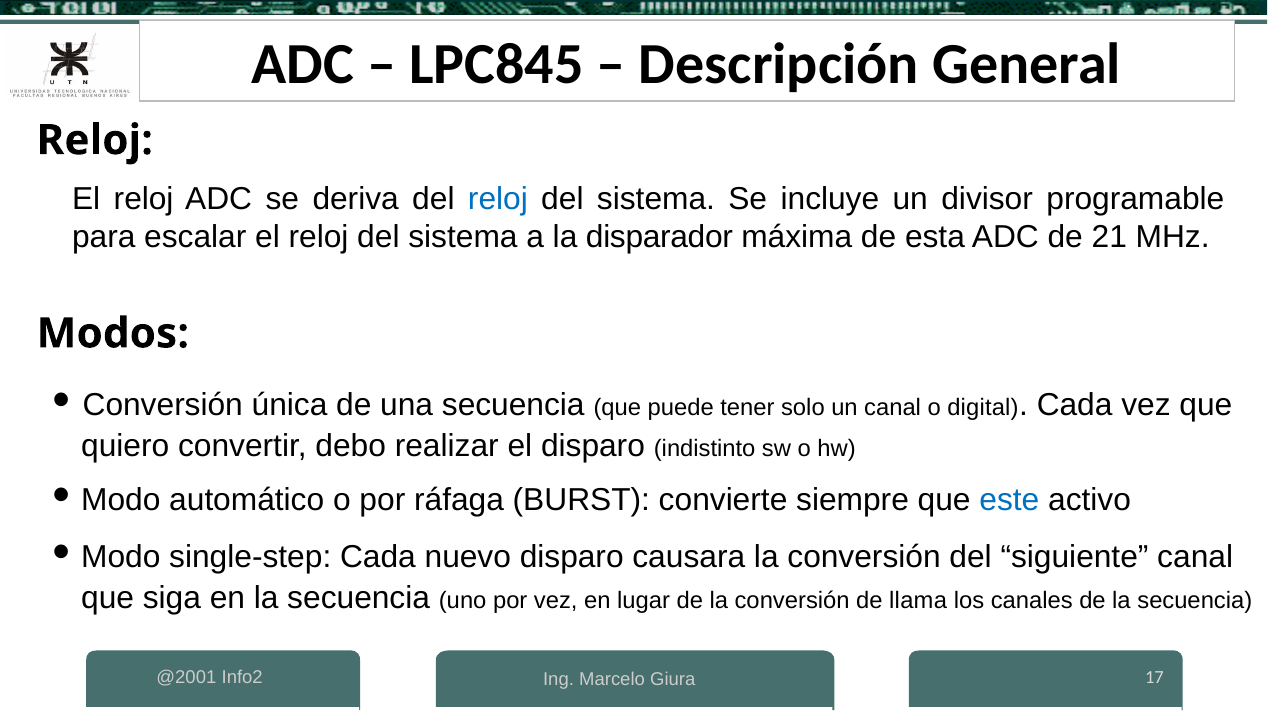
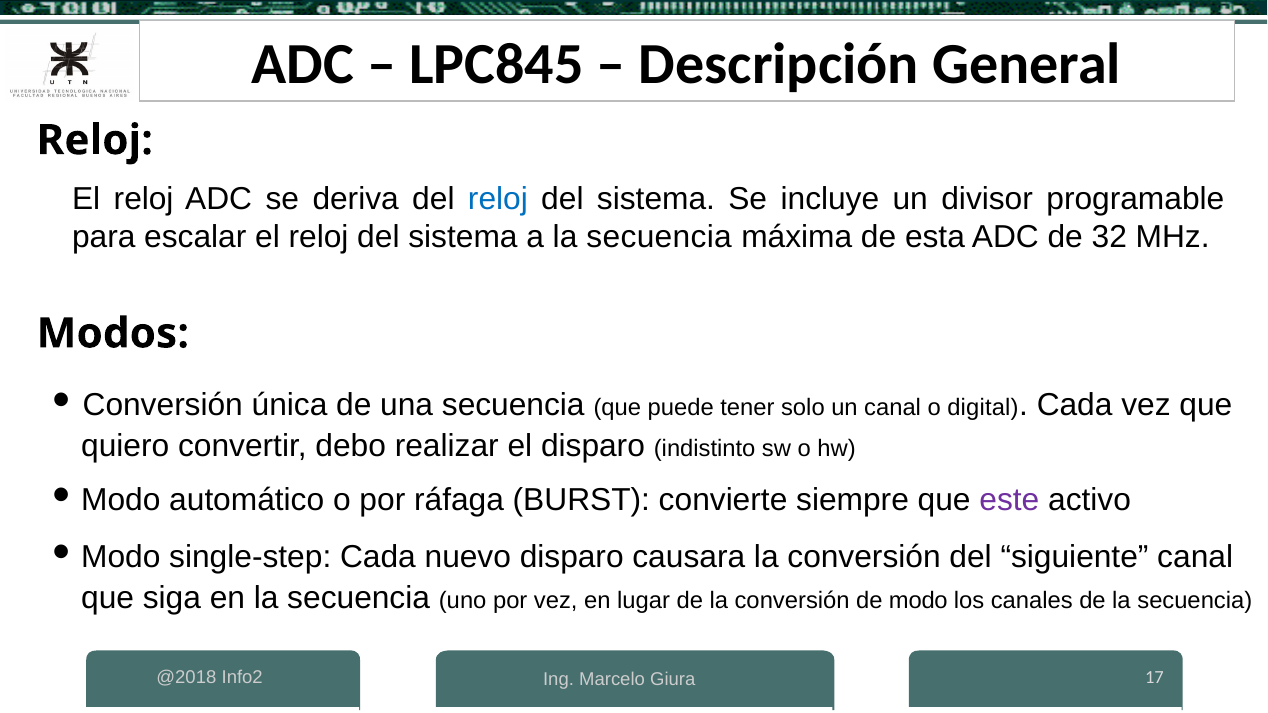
a la disparador: disparador -> secuencia
21: 21 -> 32
este colour: blue -> purple
de llama: llama -> modo
@2001: @2001 -> @2018
